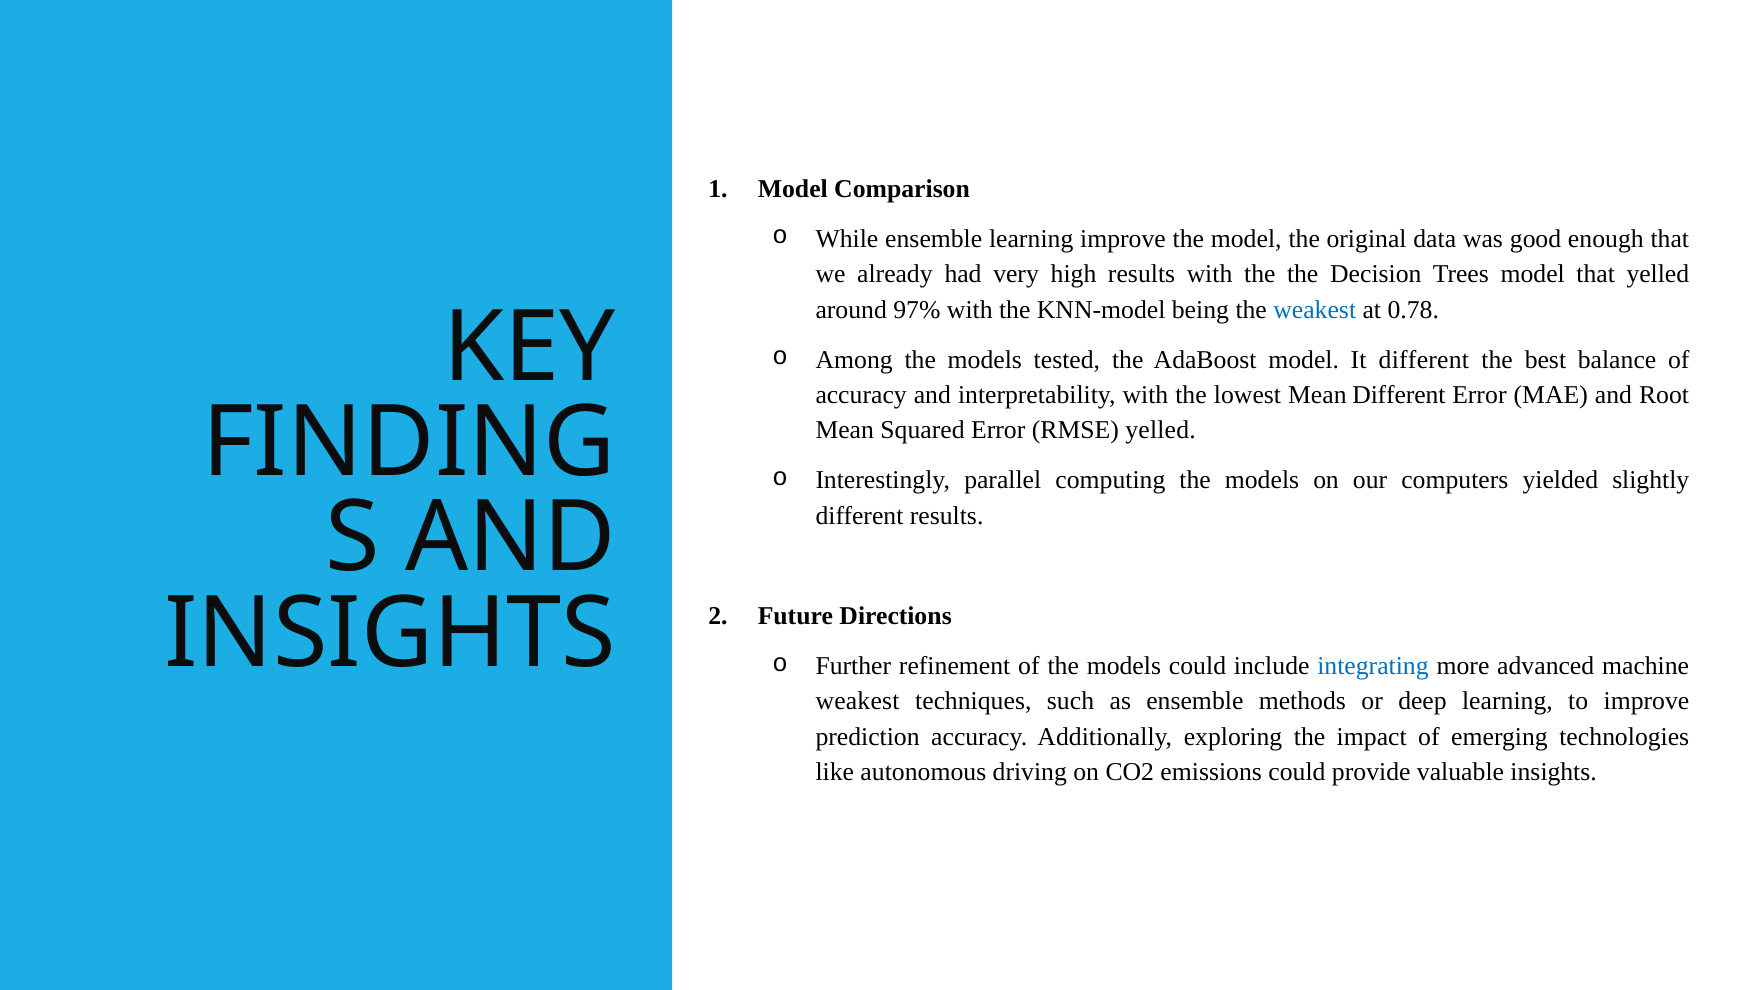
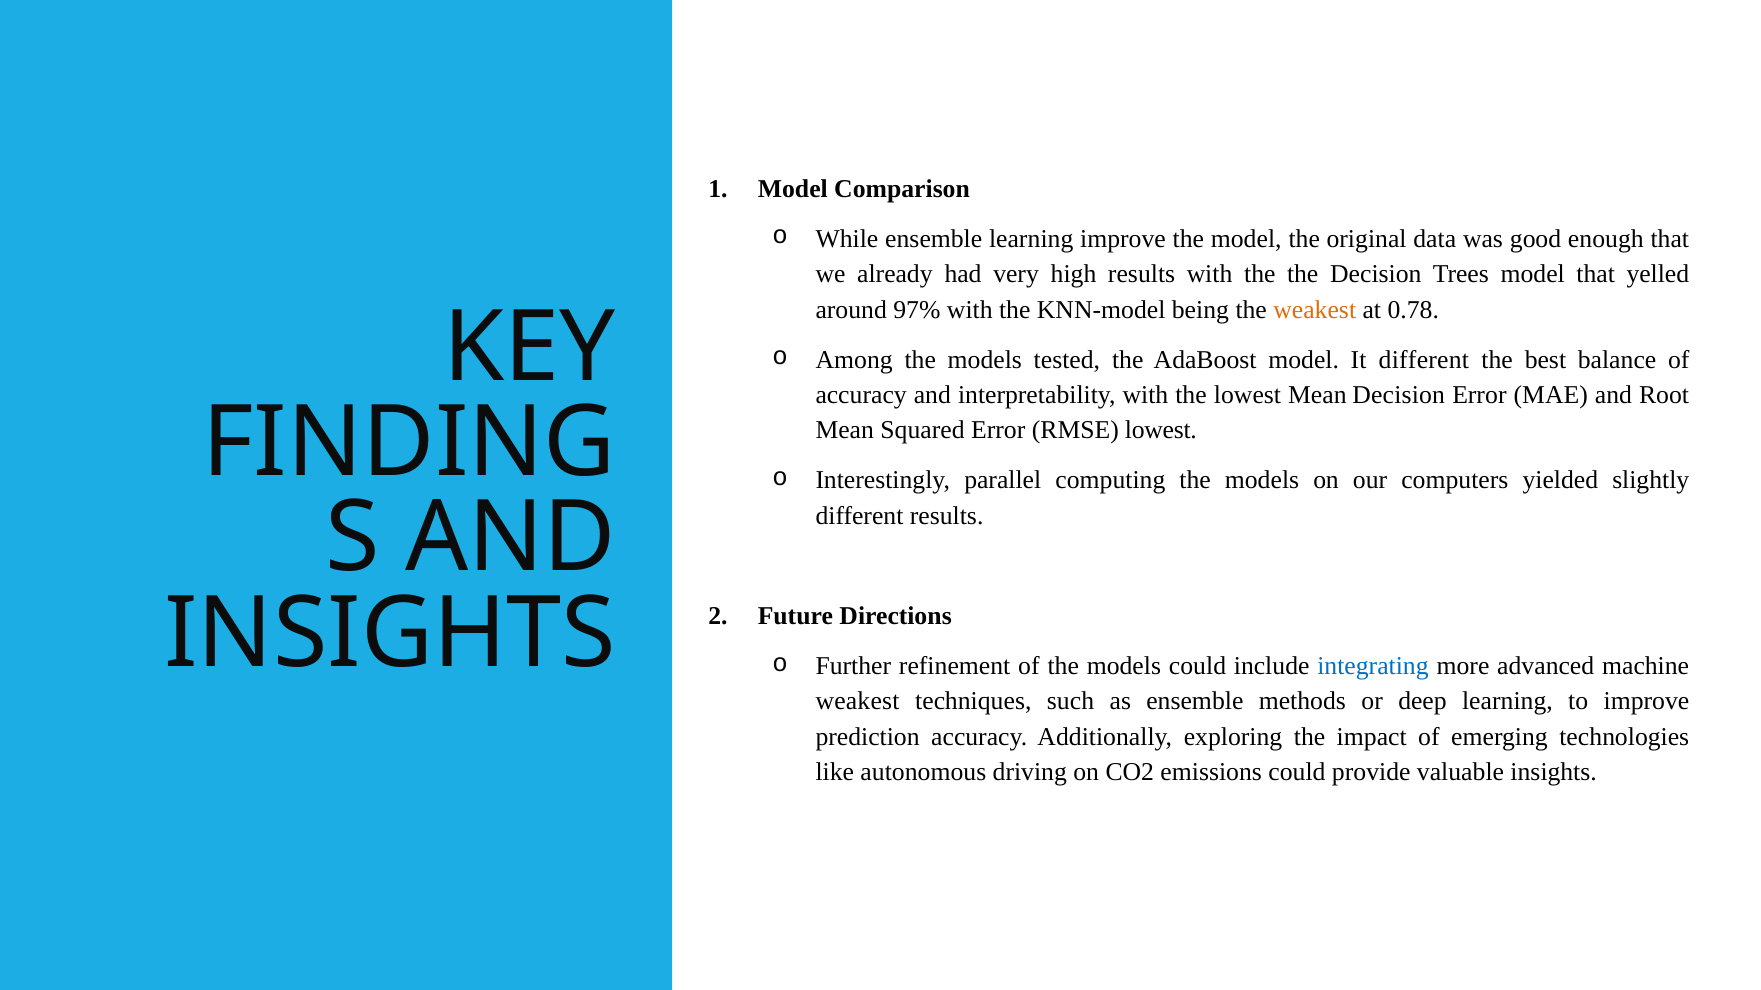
weakest at (1315, 310) colour: blue -> orange
Mean Different: Different -> Decision
RMSE yelled: yelled -> lowest
